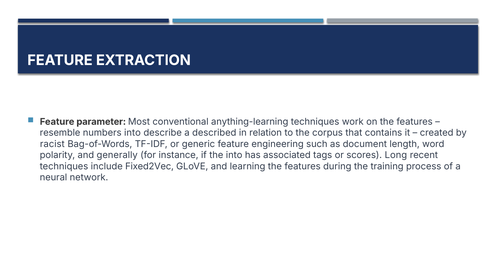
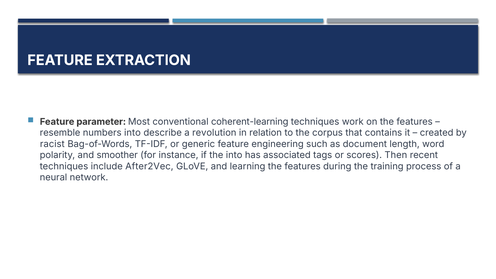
anything-learning: anything-learning -> coherent-learning
described: described -> revolution
generally: generally -> smoother
Long: Long -> Then
Fixed2Vec: Fixed2Vec -> After2Vec
